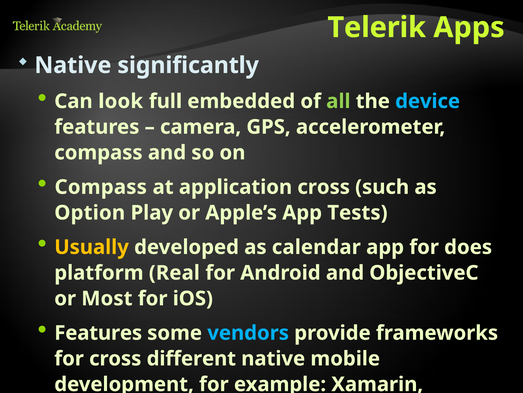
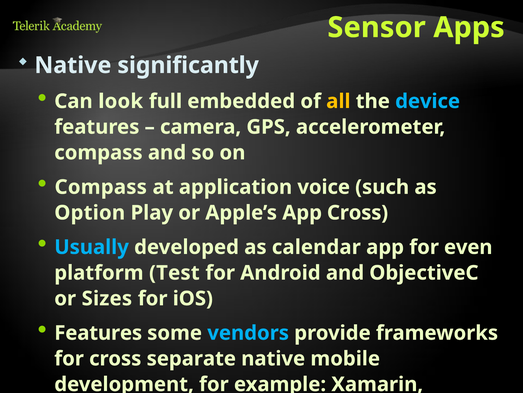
Telerik: Telerik -> Sensor
all colour: light green -> yellow
application cross: cross -> voice
App Tests: Tests -> Cross
Usually colour: yellow -> light blue
does: does -> even
Real: Real -> Test
Most: Most -> Sizes
different: different -> separate
